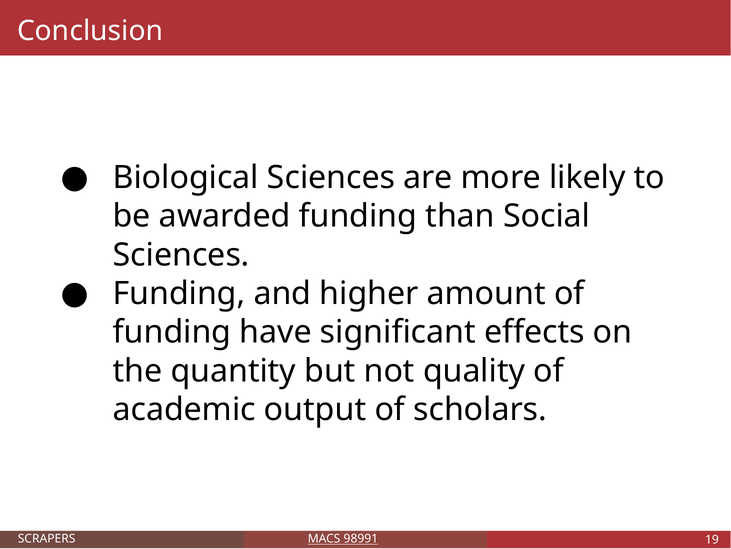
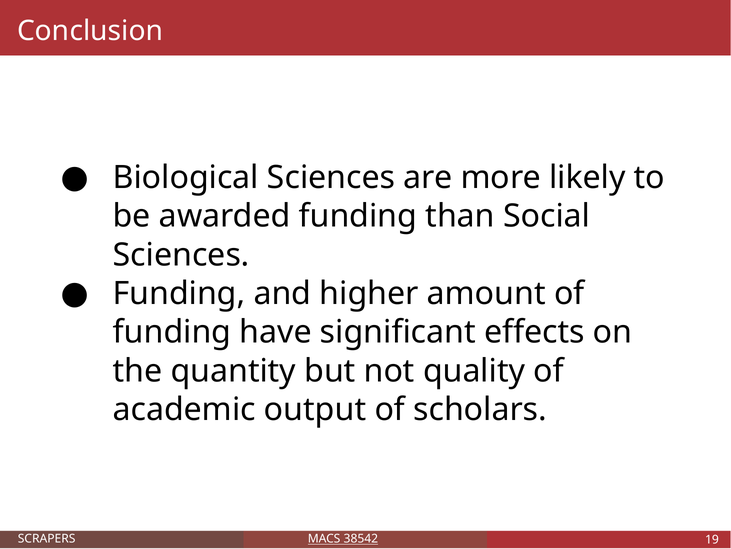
98991: 98991 -> 38542
